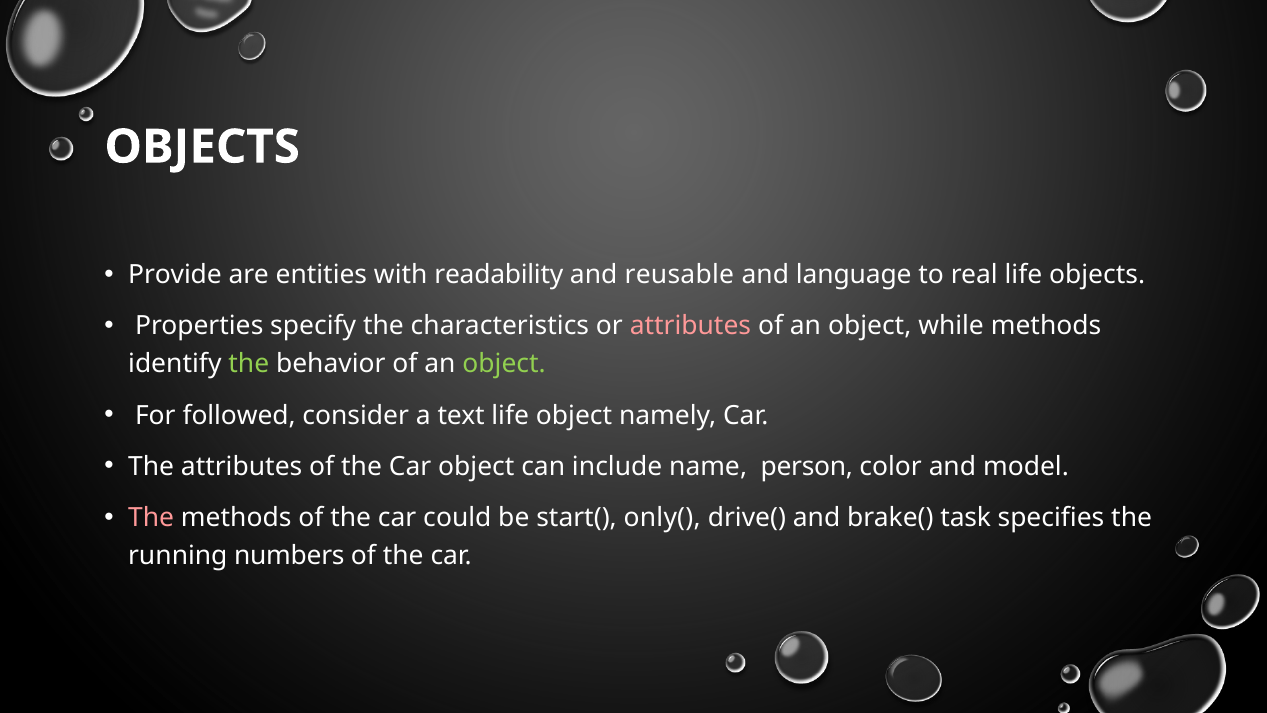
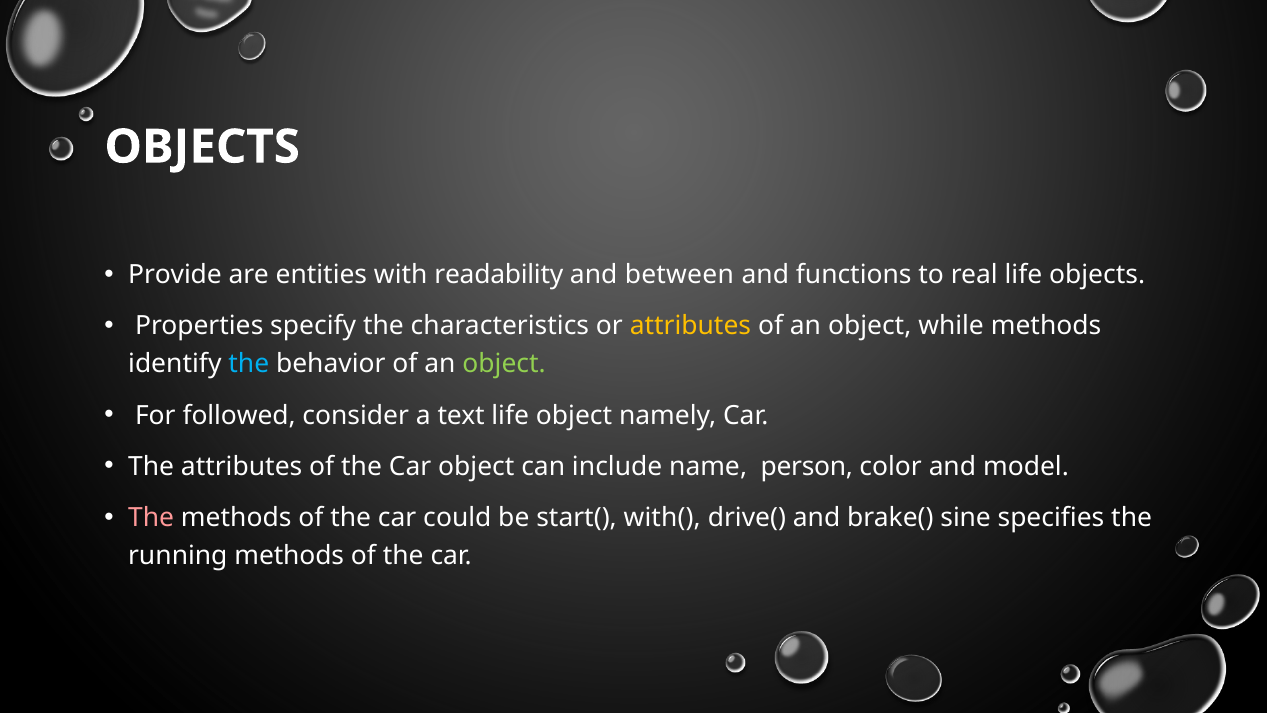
reusable: reusable -> between
language: language -> functions
attributes at (690, 326) colour: pink -> yellow
the at (249, 364) colour: light green -> light blue
only(: only( -> with(
task: task -> sine
running numbers: numbers -> methods
